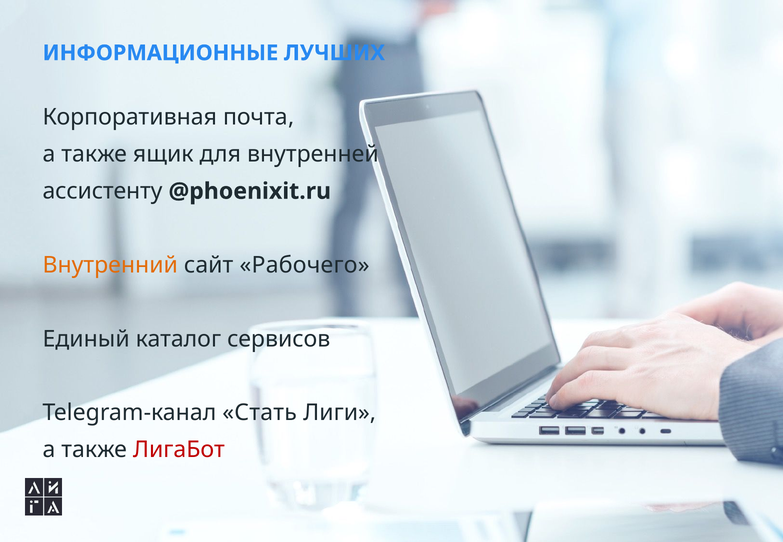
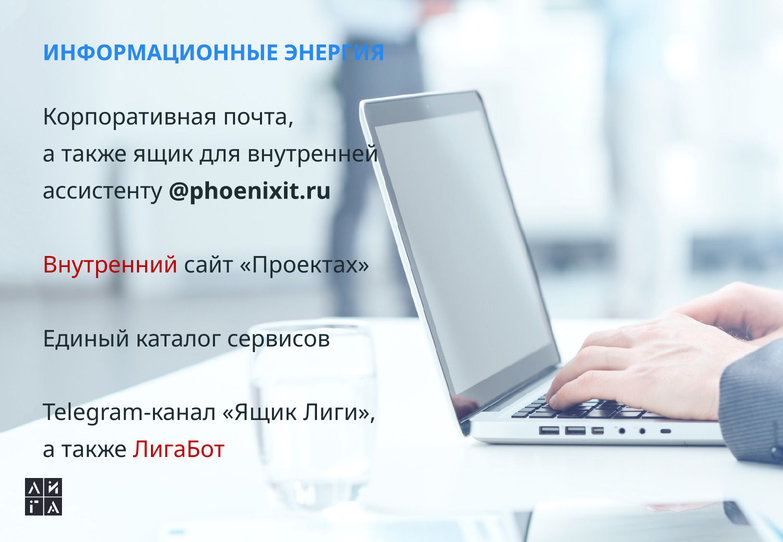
ЛУЧШИХ: ЛУЧШИХ -> ЭНЕРГИЯ
Внутренний colour: orange -> red
Рабочего: Рабочего -> Проектах
Telegram-канал Стать: Стать -> Ящик
